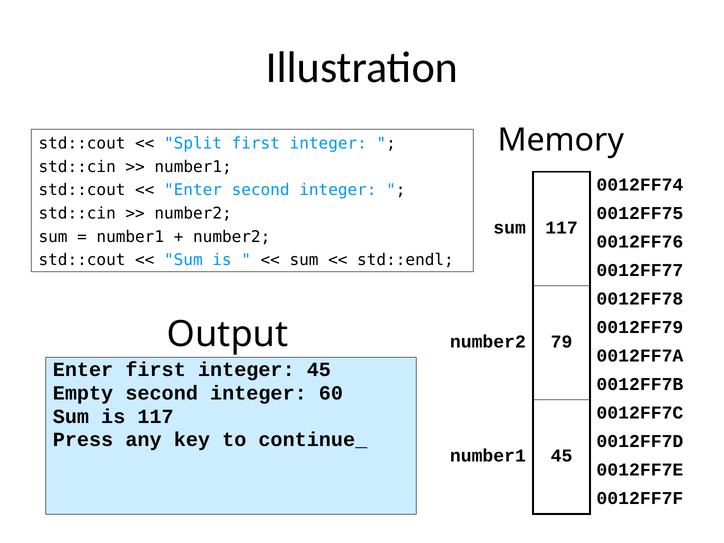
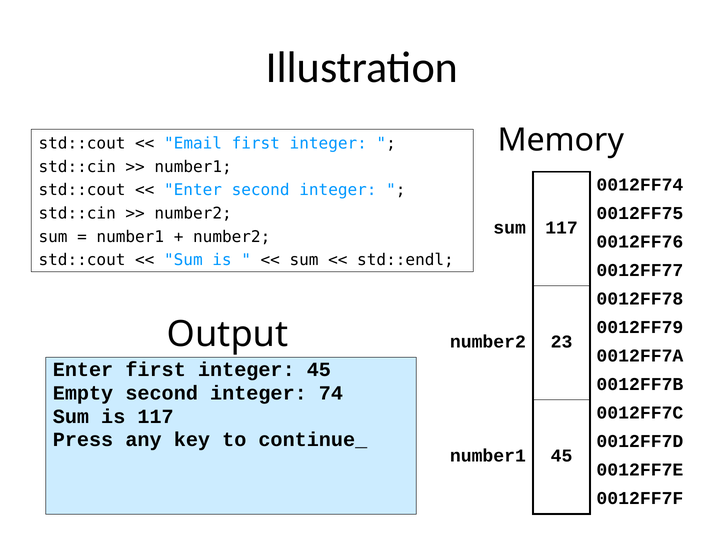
Split: Split -> Email
79: 79 -> 23
60: 60 -> 74
